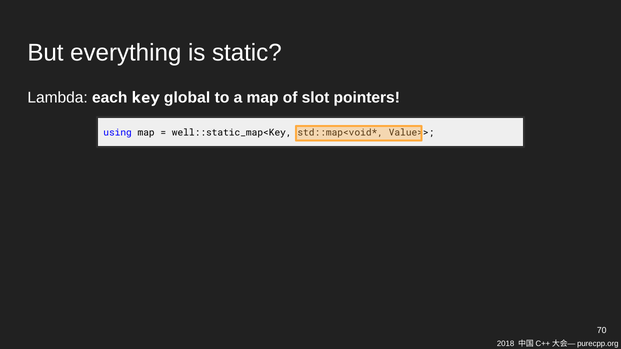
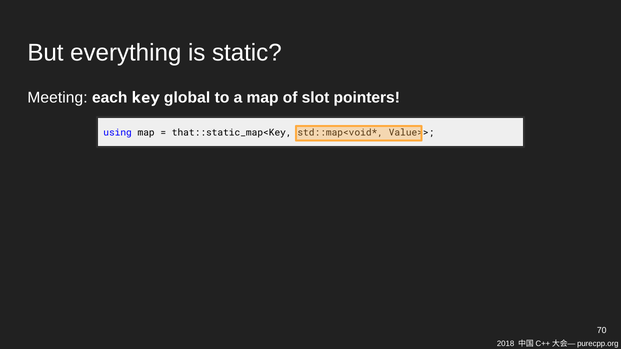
Lambda: Lambda -> Meeting
well::static_map<Key: well::static_map<Key -> that::static_map<Key
